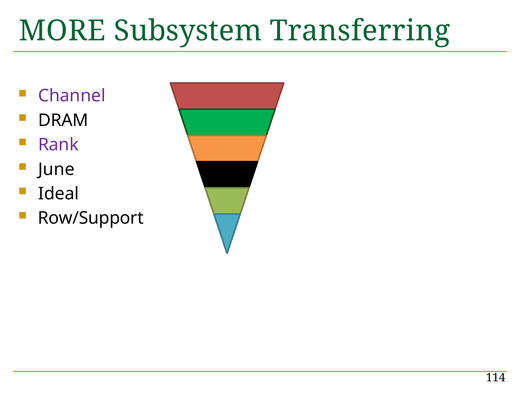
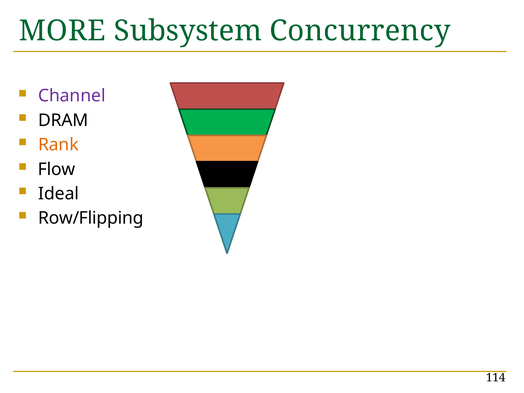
Transferring: Transferring -> Concurrency
Rank colour: purple -> orange
June: June -> Flow
Row/Support: Row/Support -> Row/Flipping
